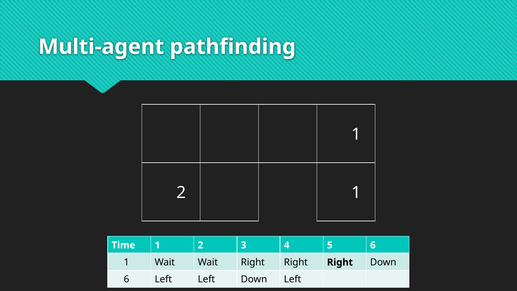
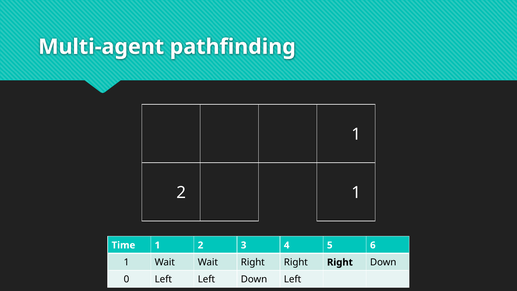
6 at (126, 279): 6 -> 0
